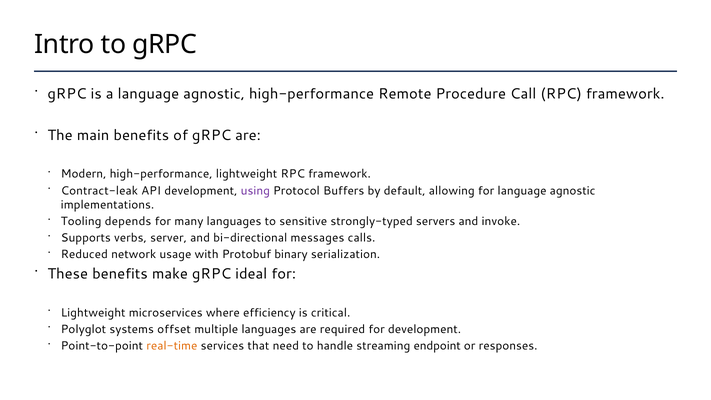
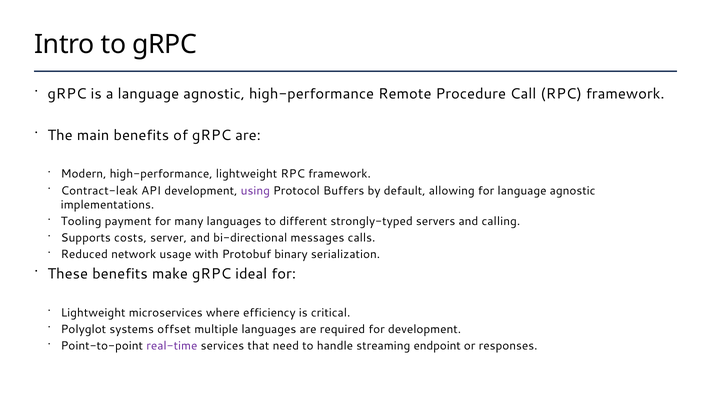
depends: depends -> payment
sensitive: sensitive -> different
invoke: invoke -> calling
verbs: verbs -> costs
real-time colour: orange -> purple
